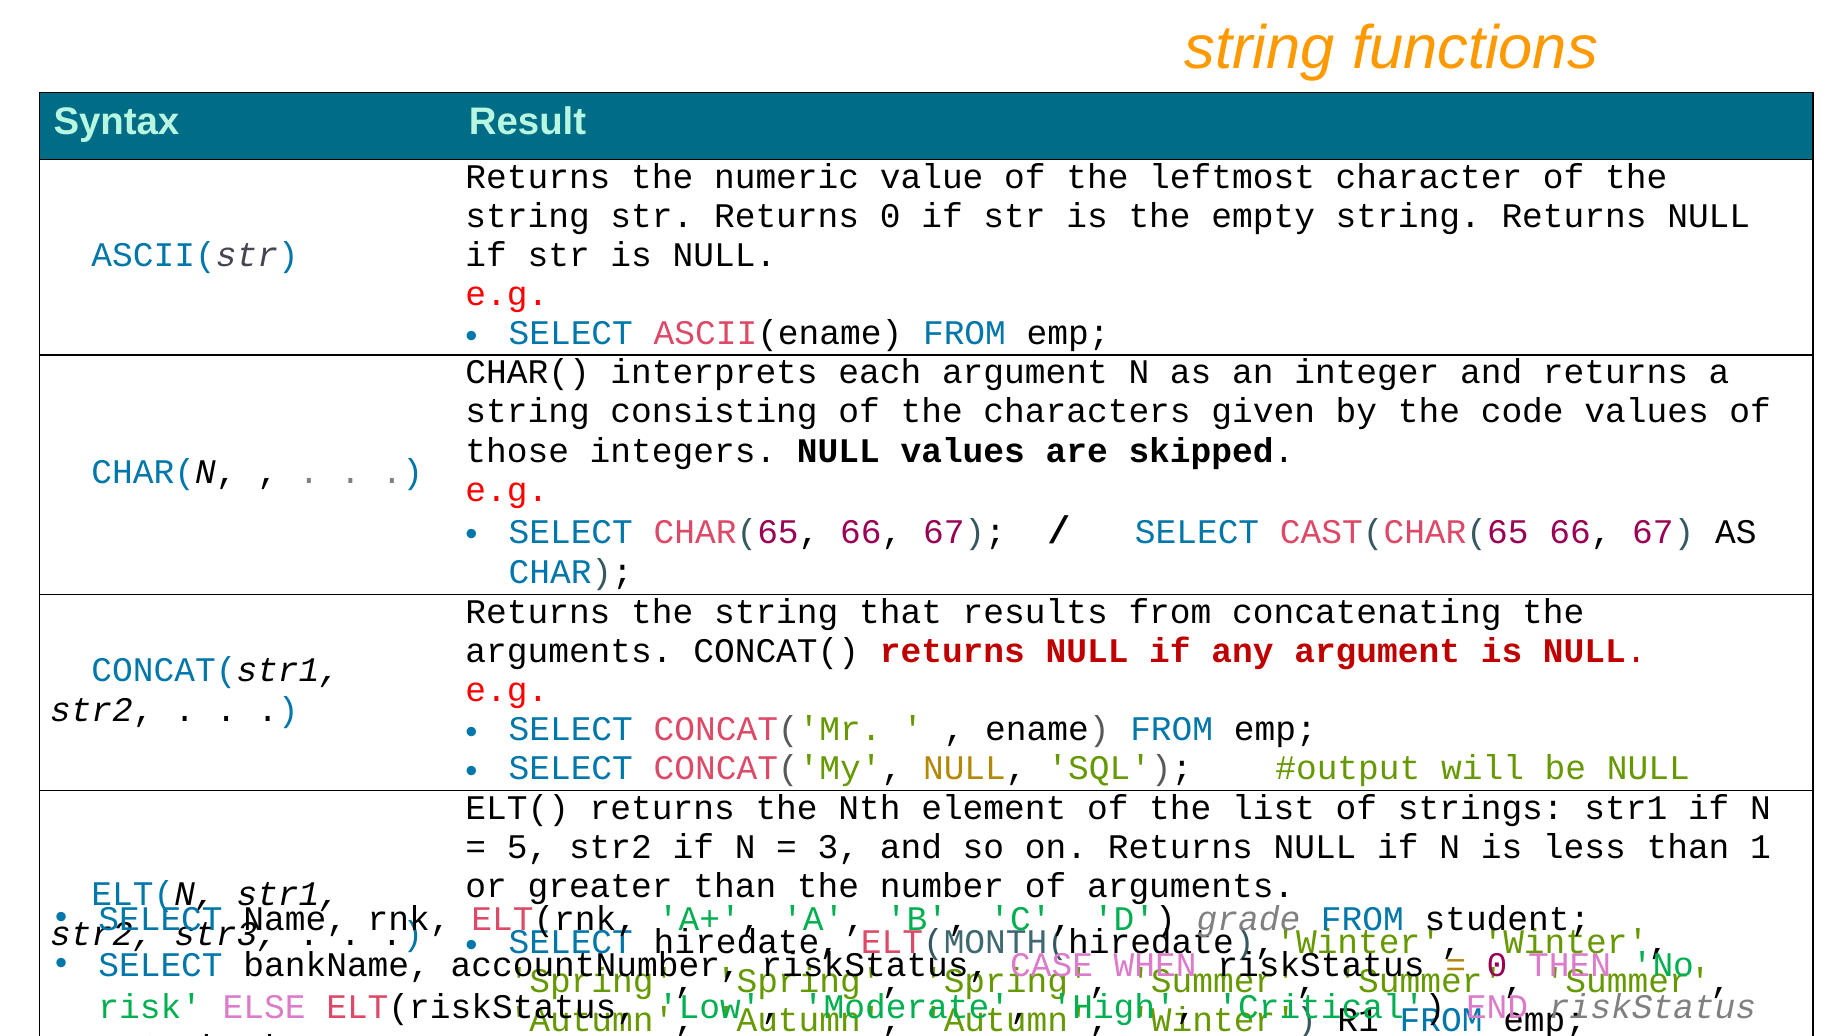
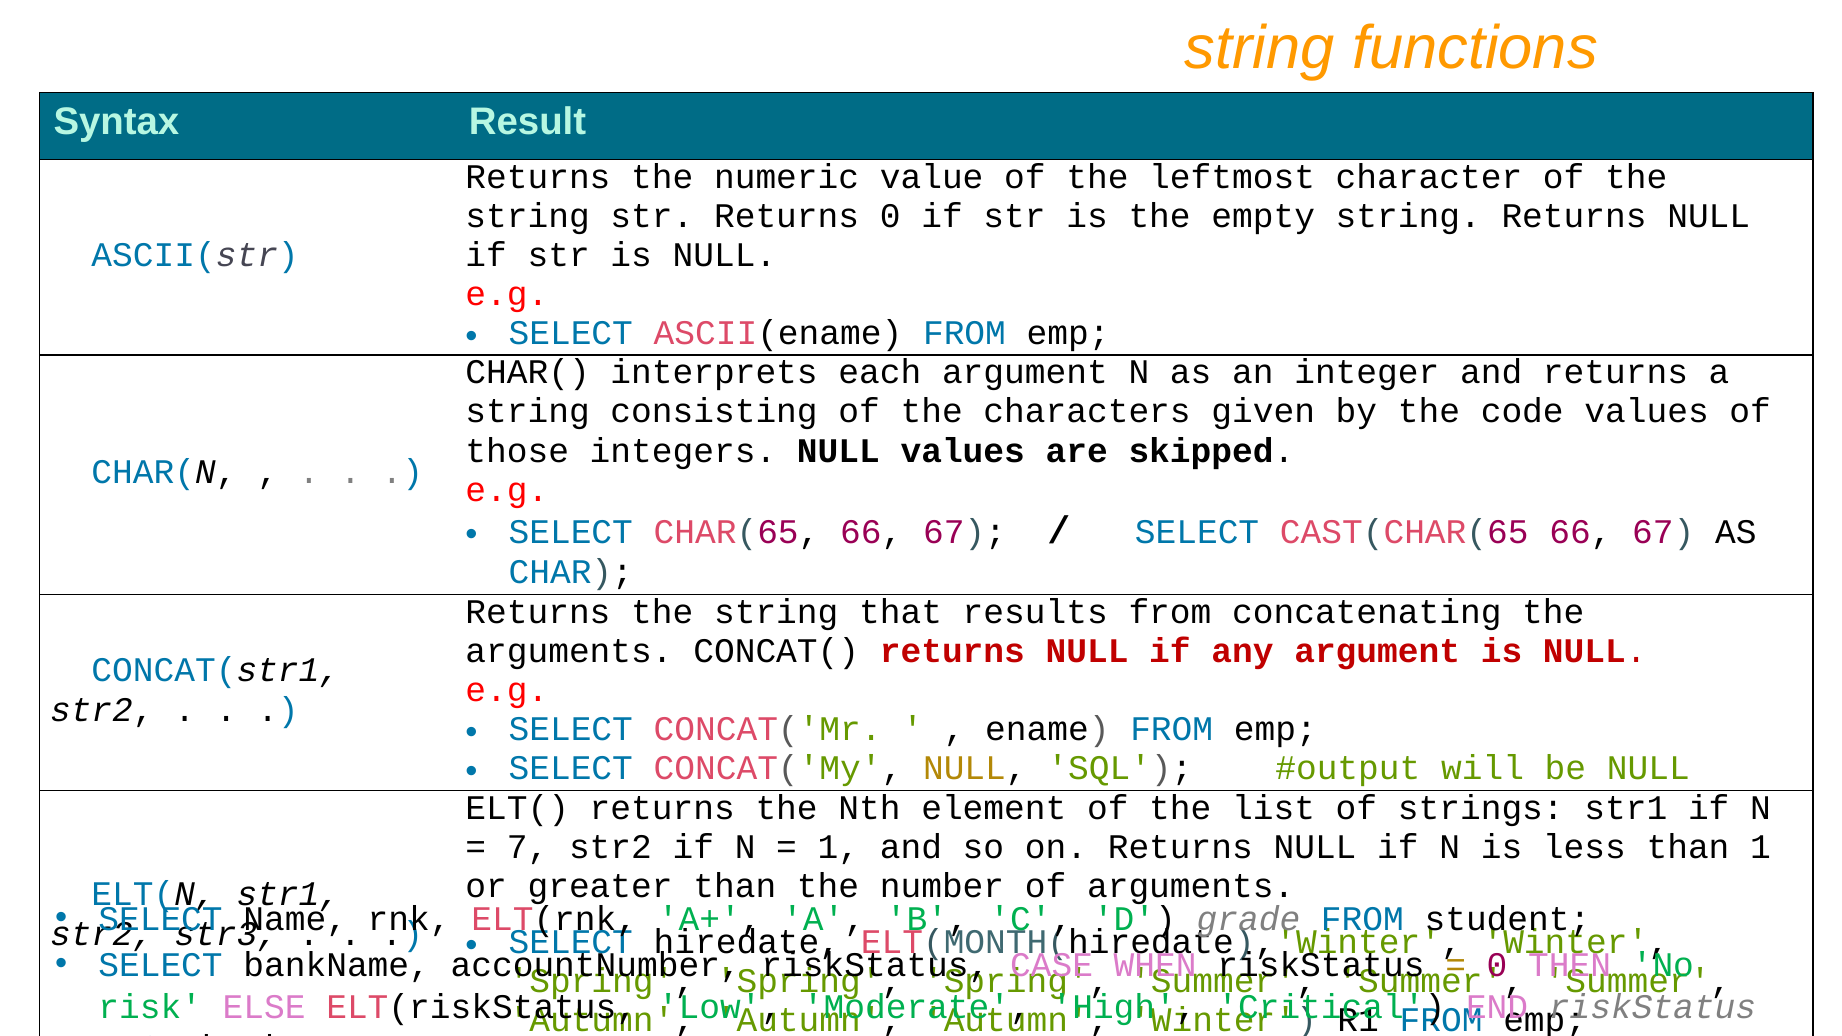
5: 5 -> 7
3 at (838, 847): 3 -> 1
